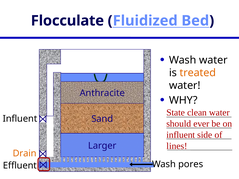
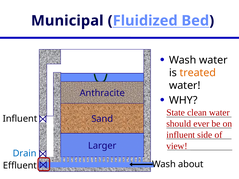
Flocculate: Flocculate -> Municipal
lines: lines -> view
Drain colour: orange -> blue
pores: pores -> about
